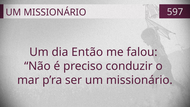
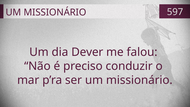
Então: Então -> Dever
